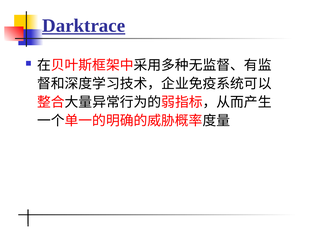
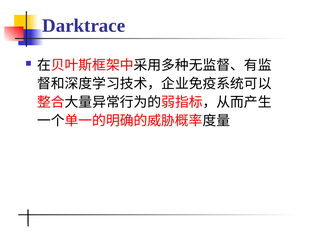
Darktrace underline: present -> none
